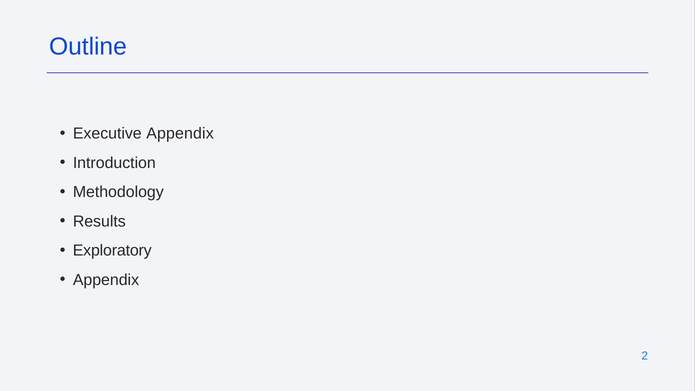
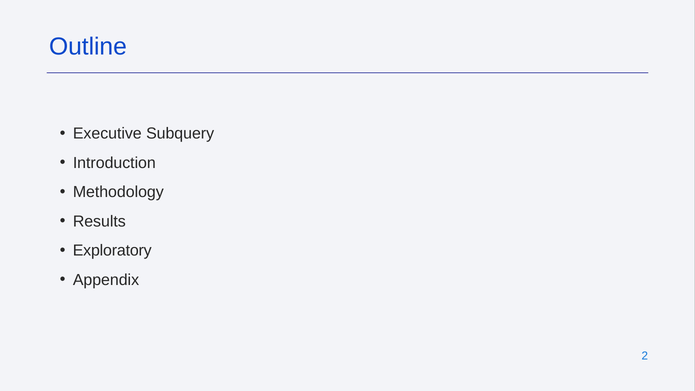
Executive Appendix: Appendix -> Subquery
